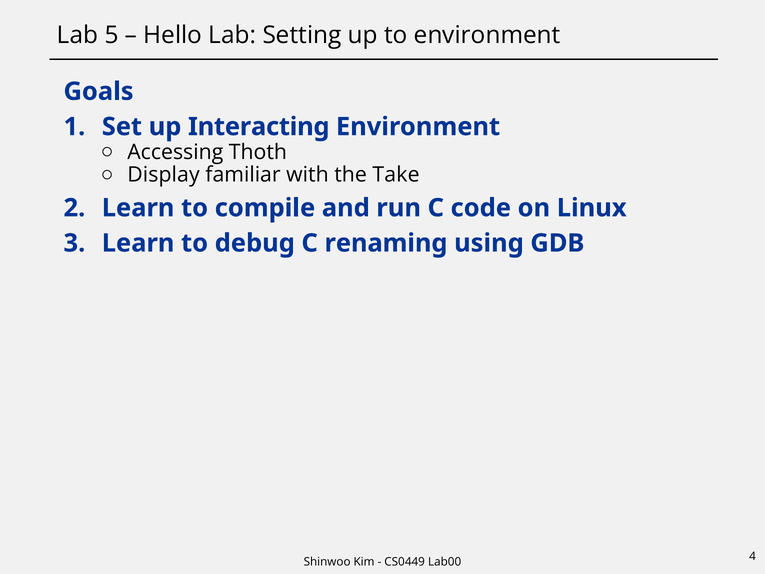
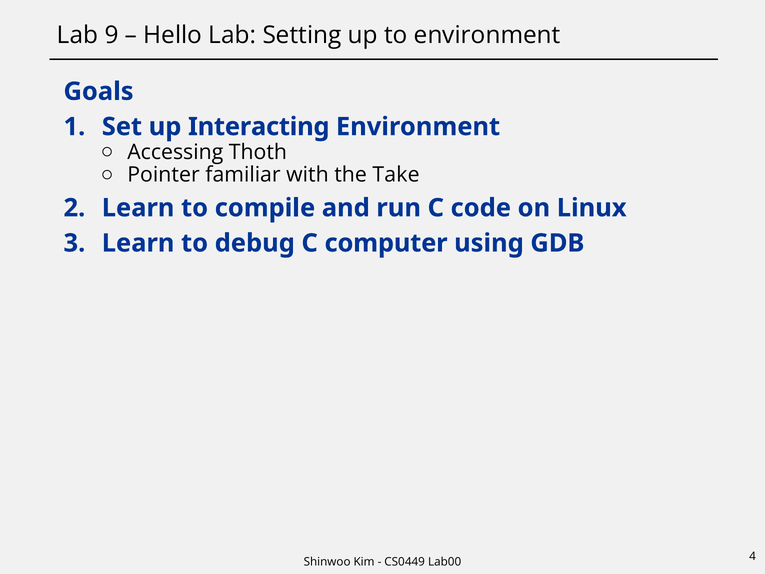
5: 5 -> 9
Display: Display -> Pointer
renaming: renaming -> computer
